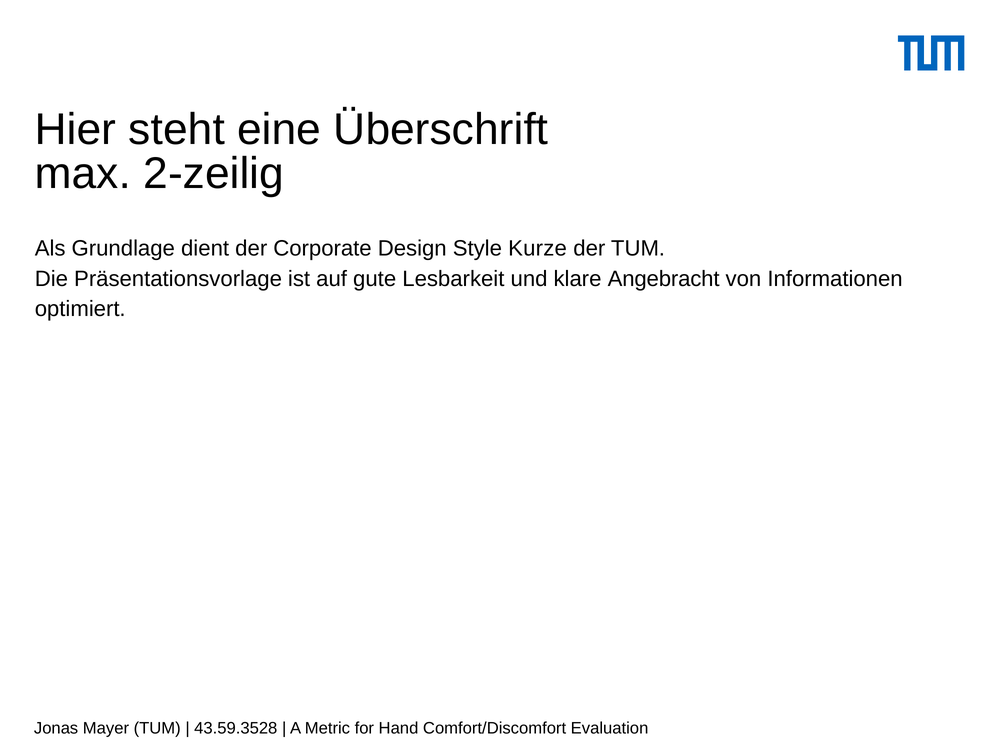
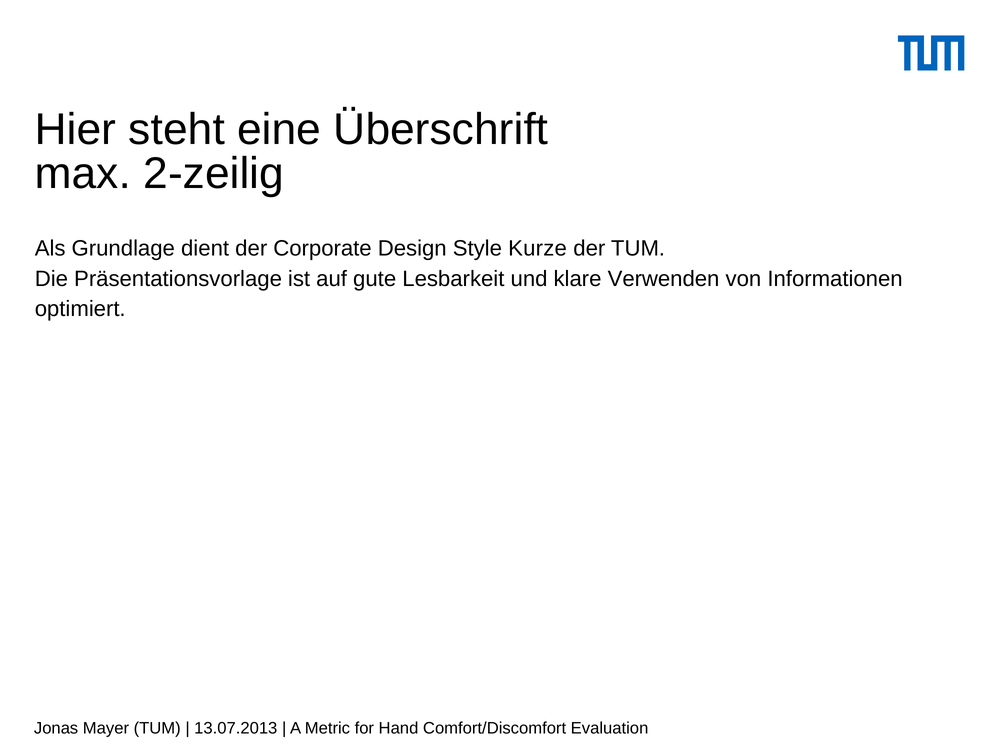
Angebracht: Angebracht -> Verwenden
43.59.3528: 43.59.3528 -> 13.07.2013
